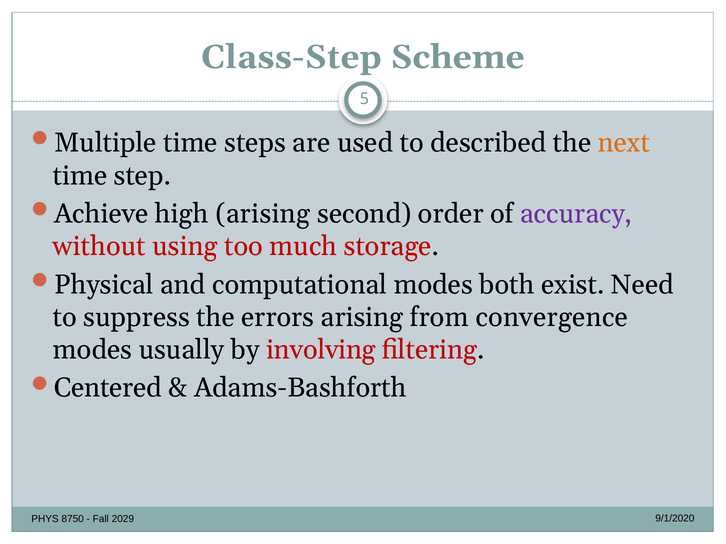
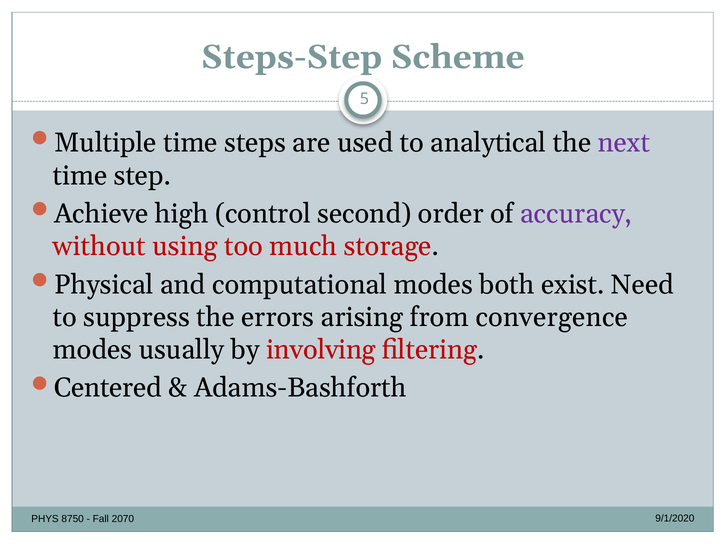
Class-Step: Class-Step -> Steps-Step
described: described -> analytical
next colour: orange -> purple
high arising: arising -> control
2029: 2029 -> 2070
